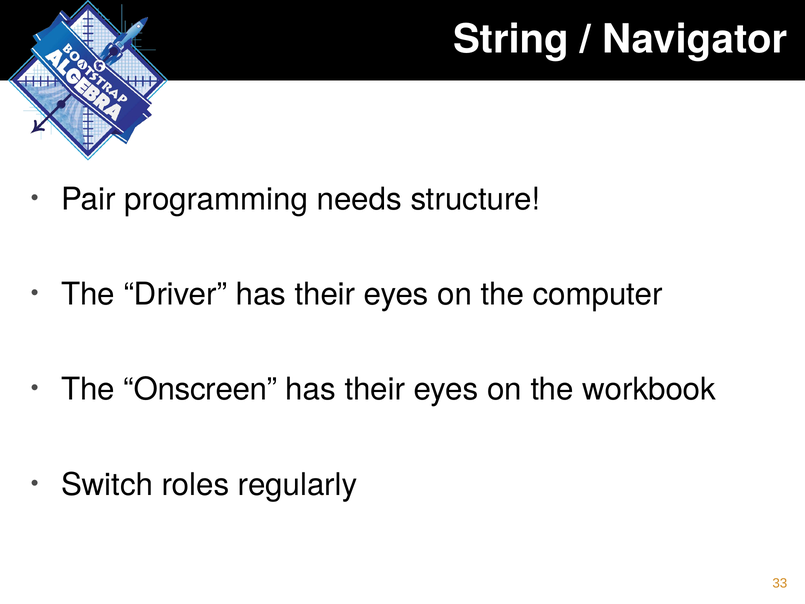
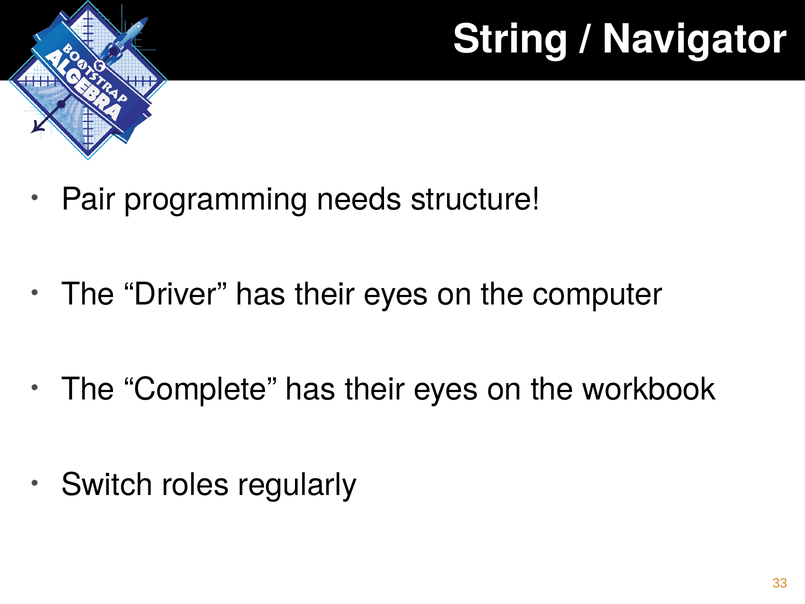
Onscreen: Onscreen -> Complete
